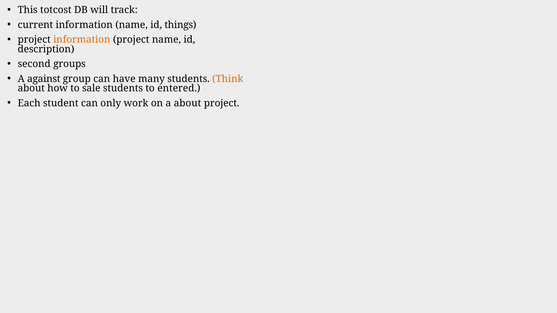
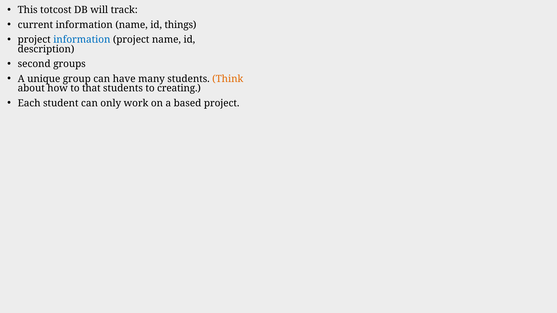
information at (82, 40) colour: orange -> blue
against: against -> unique
sale: sale -> that
entered: entered -> creating
a about: about -> based
